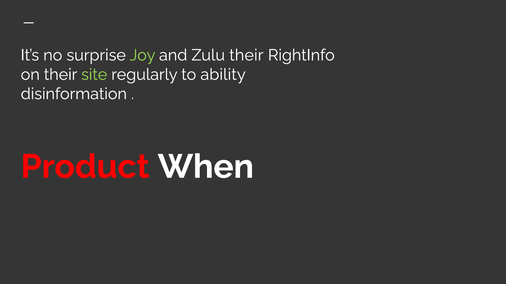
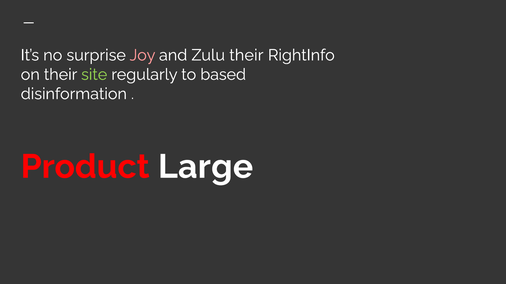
Joy colour: light green -> pink
ability: ability -> based
When: When -> Large
